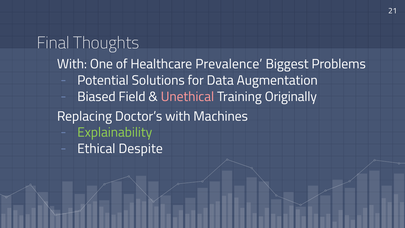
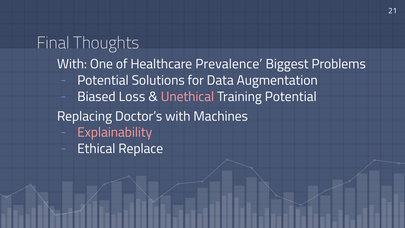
Field: Field -> Loss
Training Originally: Originally -> Potential
Explainability colour: light green -> pink
Despite: Despite -> Replace
